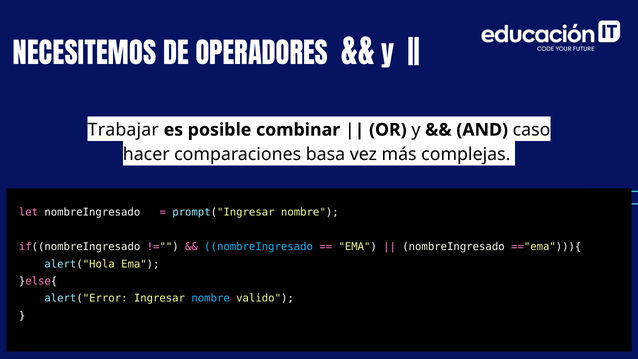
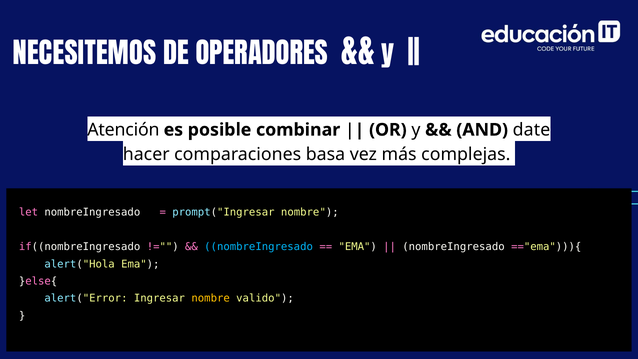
Trabajar: Trabajar -> Atención
caso: caso -> date
nombre at (211, 298) colour: light blue -> yellow
